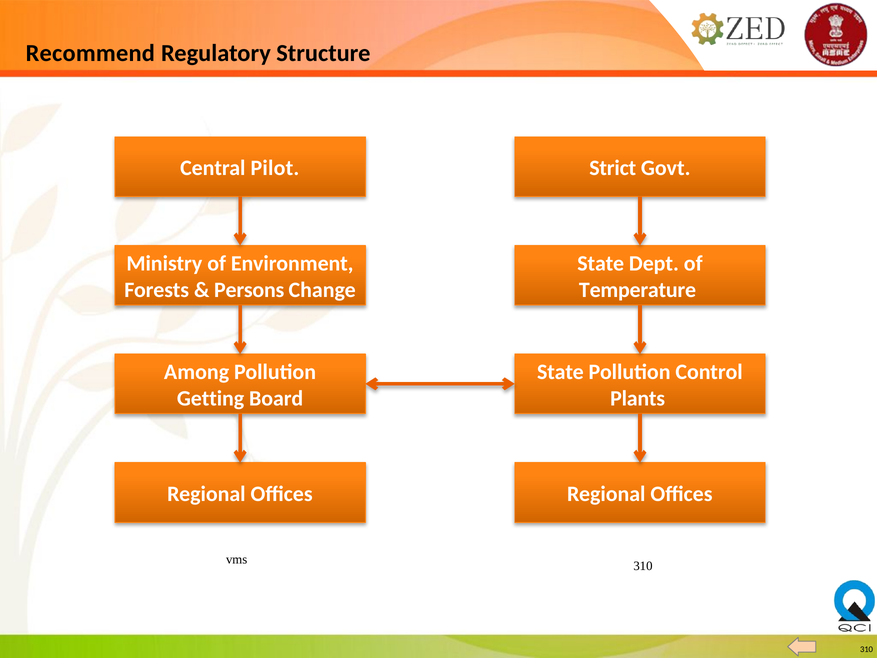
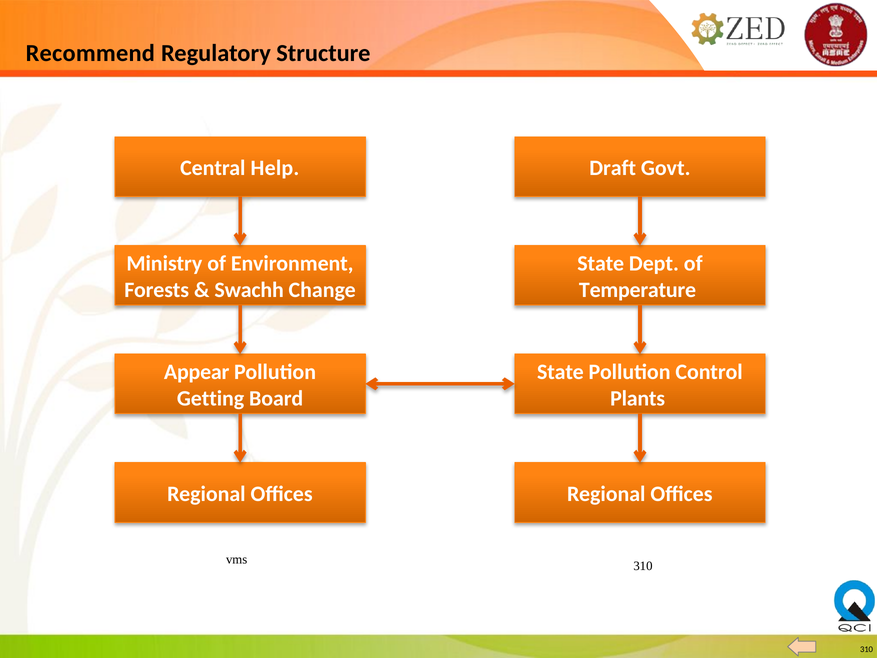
Pilot: Pilot -> Help
Strict: Strict -> Draft
Persons: Persons -> Swachh
Among: Among -> Appear
